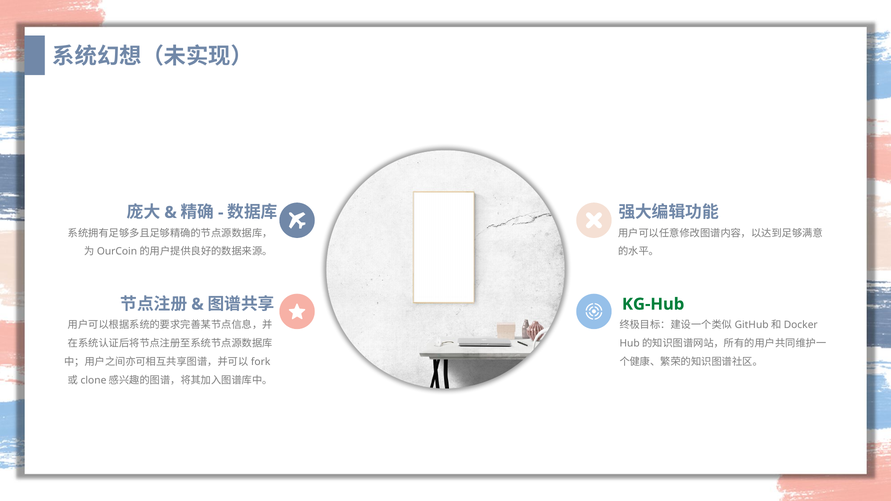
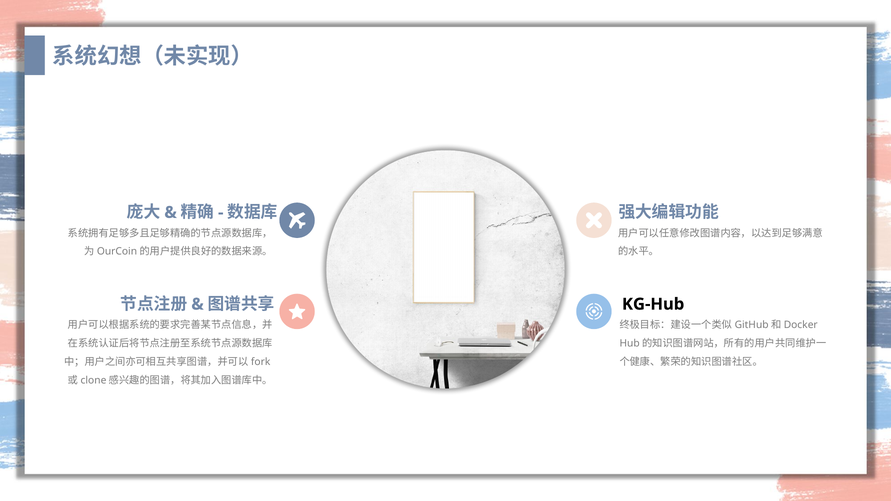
KG-Hub colour: green -> black
